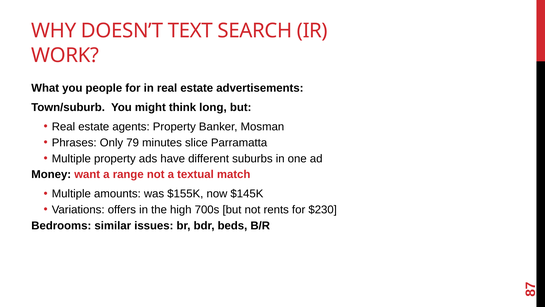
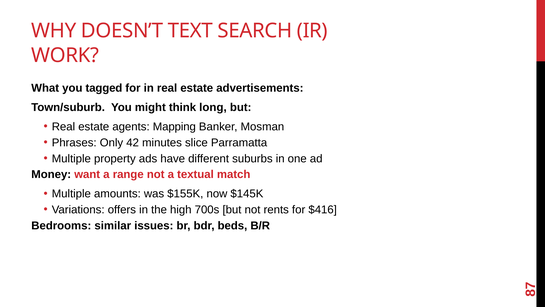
people: people -> tagged
agents Property: Property -> Mapping
79: 79 -> 42
$230: $230 -> $416
